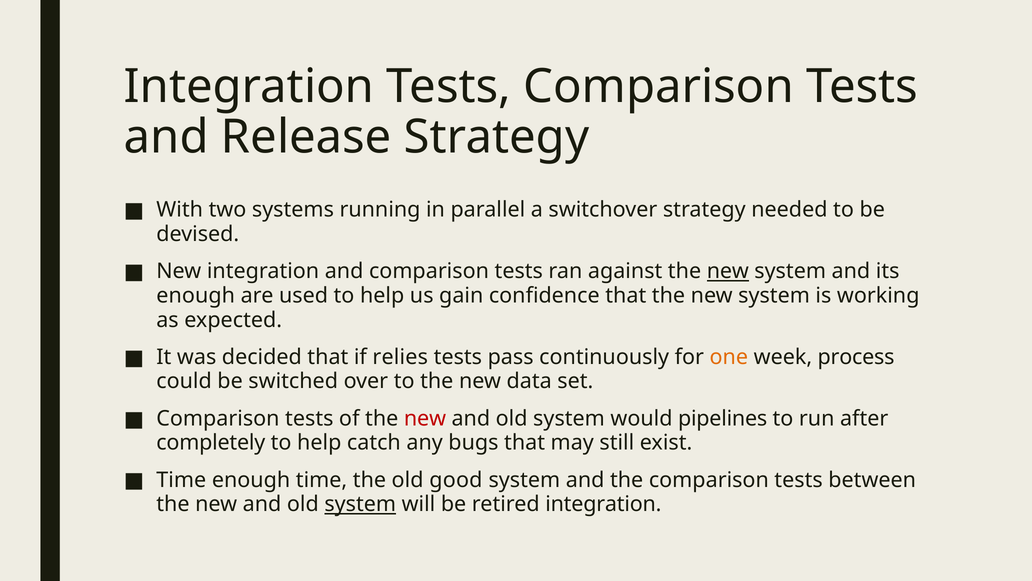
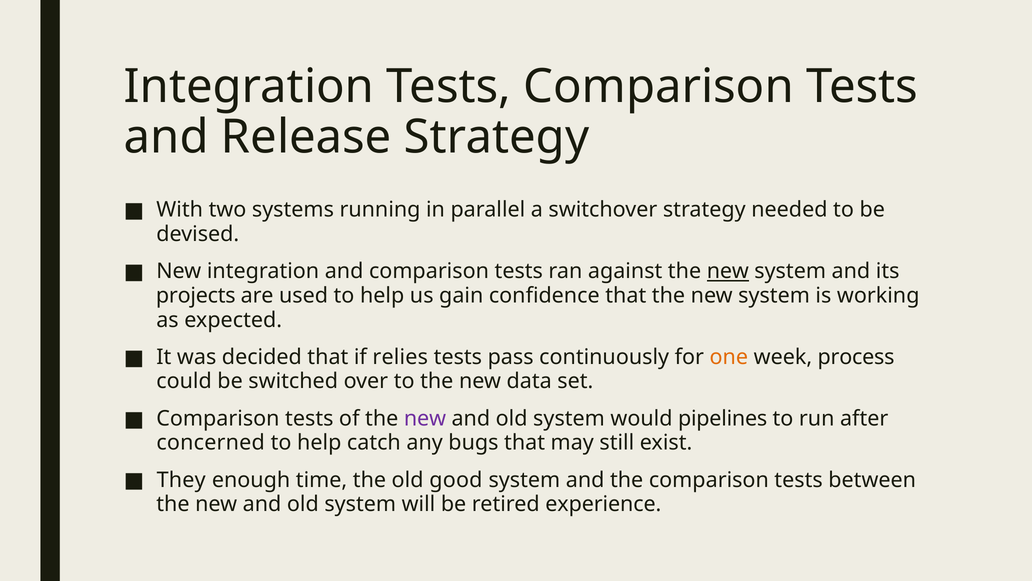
enough at (196, 295): enough -> projects
new at (425, 418) colour: red -> purple
completely: completely -> concerned
Time at (181, 480): Time -> They
system at (360, 504) underline: present -> none
retired integration: integration -> experience
